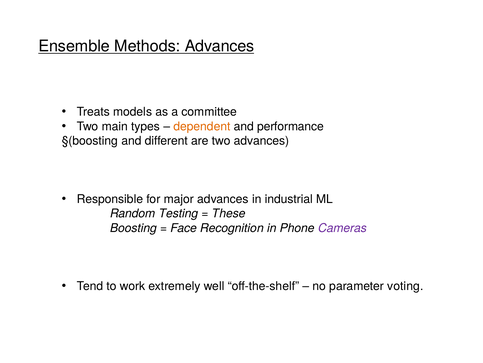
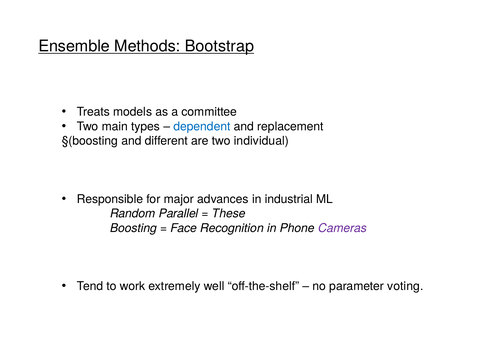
Methods Advances: Advances -> Bootstrap
dependent colour: orange -> blue
performance: performance -> replacement
two advances: advances -> individual
Testing: Testing -> Parallel
